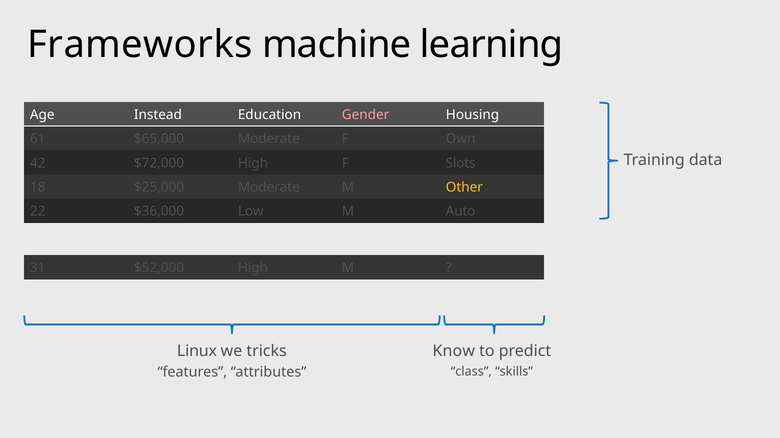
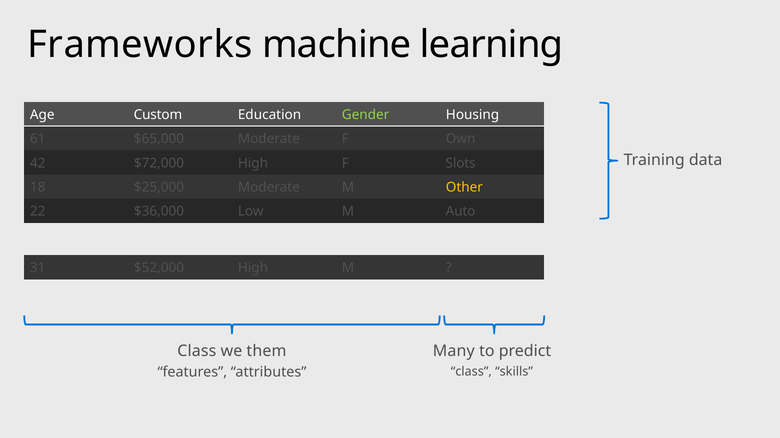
Instead: Instead -> Custom
Gender colour: pink -> light green
Linux at (197, 352): Linux -> Class
tricks: tricks -> them
Know: Know -> Many
